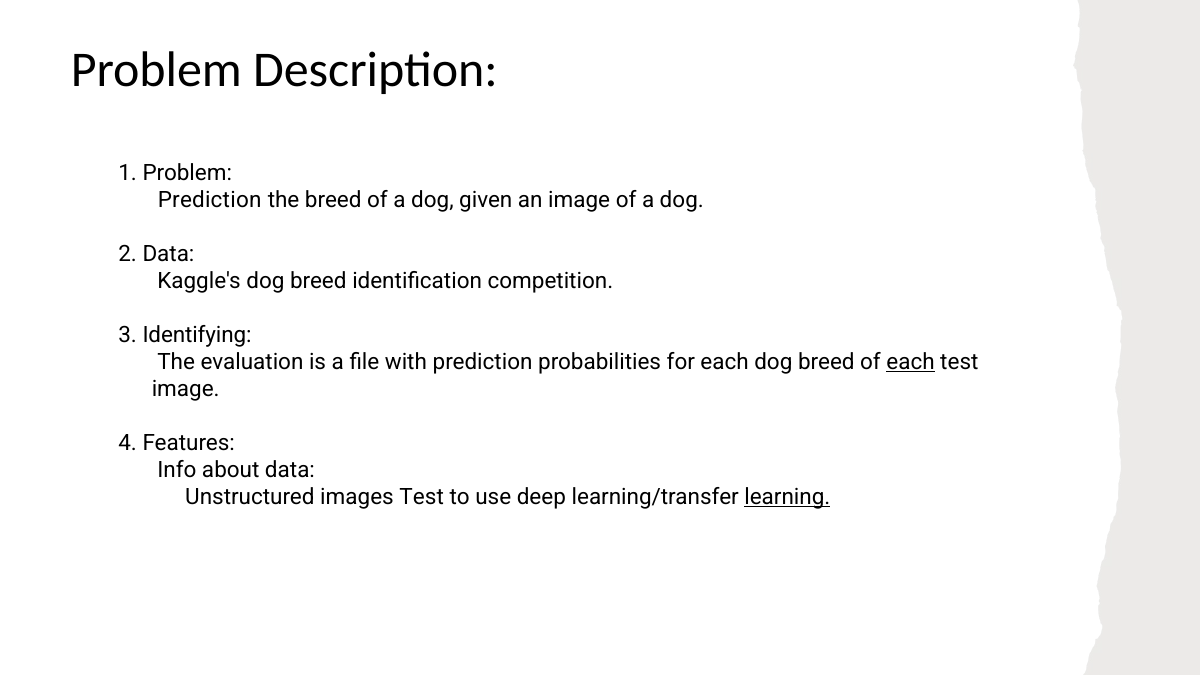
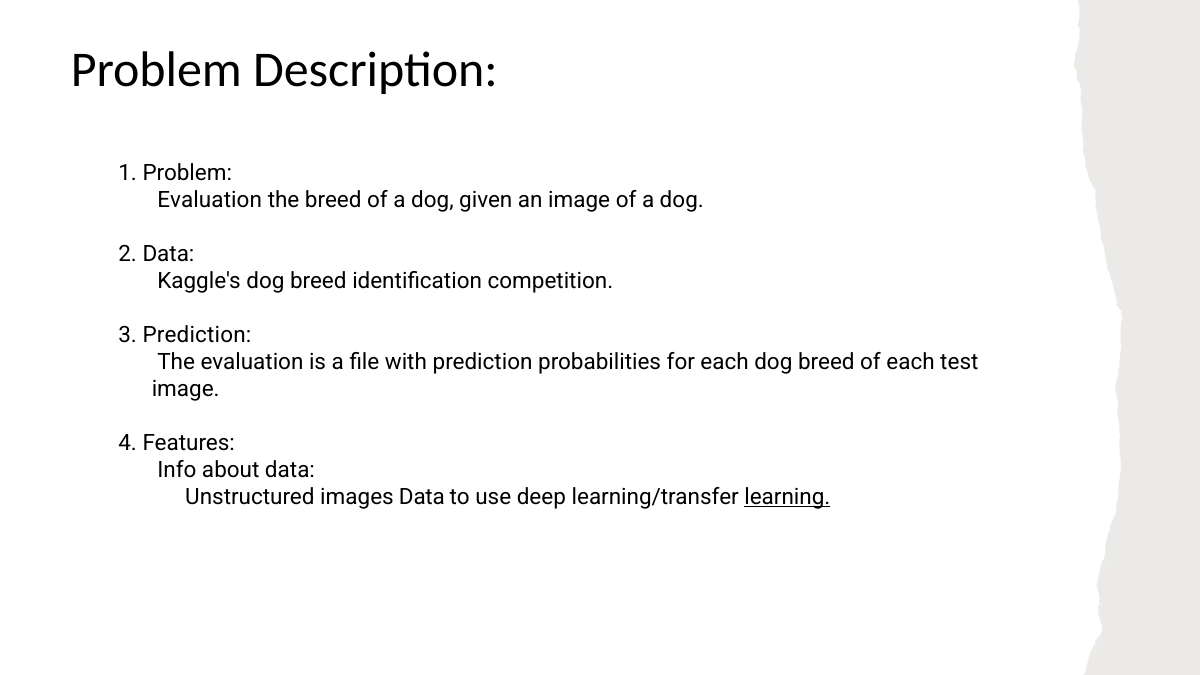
Prediction at (210, 200): Prediction -> Evaluation
3 Identifying: Identifying -> Prediction
each at (911, 362) underline: present -> none
images Test: Test -> Data
